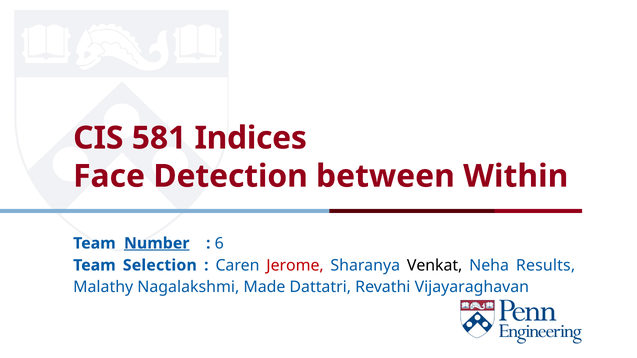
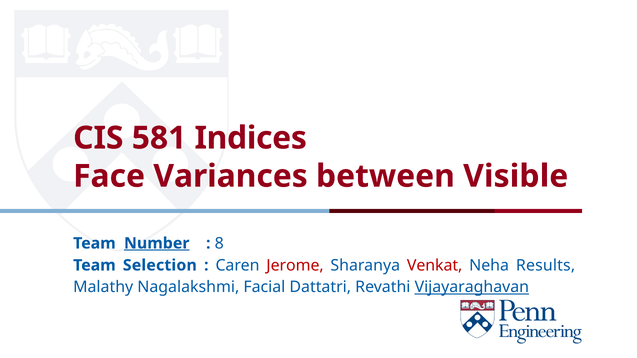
Detection: Detection -> Variances
Within: Within -> Visible
6: 6 -> 8
Venkat colour: black -> red
Made: Made -> Facial
Vijayaraghavan underline: none -> present
